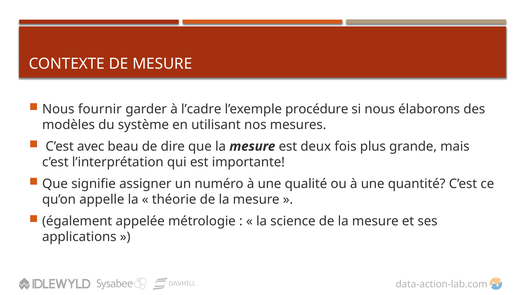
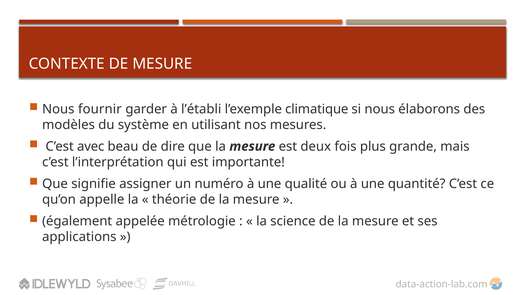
l’cadre: l’cadre -> l’établi
procédure: procédure -> climatique
